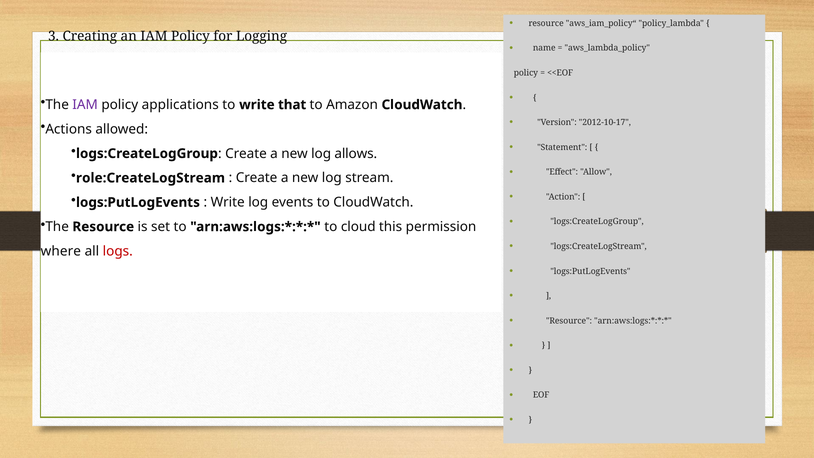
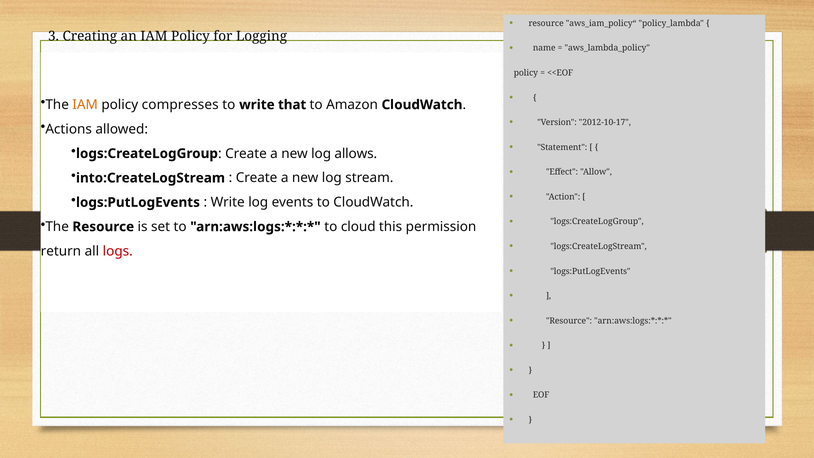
IAM at (85, 105) colour: purple -> orange
applications: applications -> compresses
role:CreateLogStream: role:CreateLogStream -> into:CreateLogStream
where: where -> return
